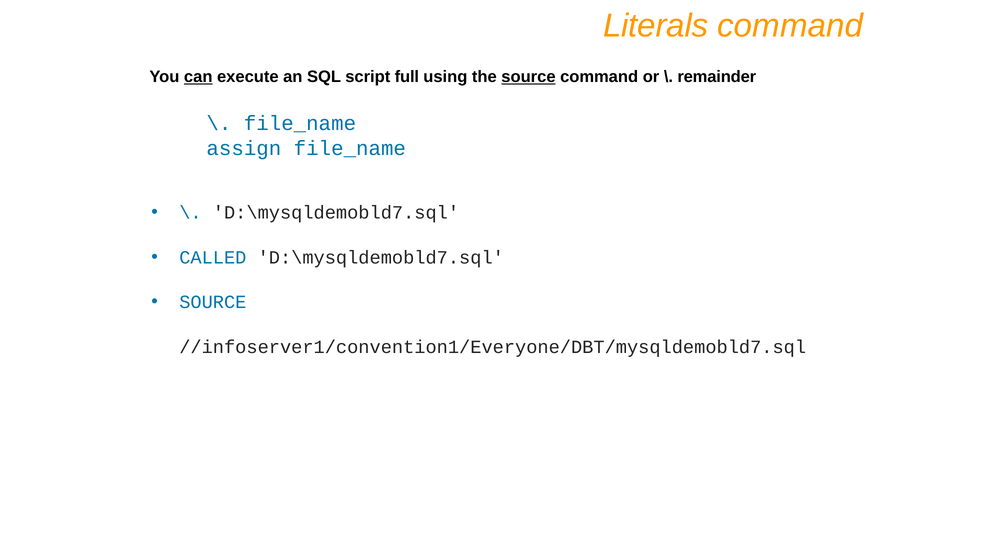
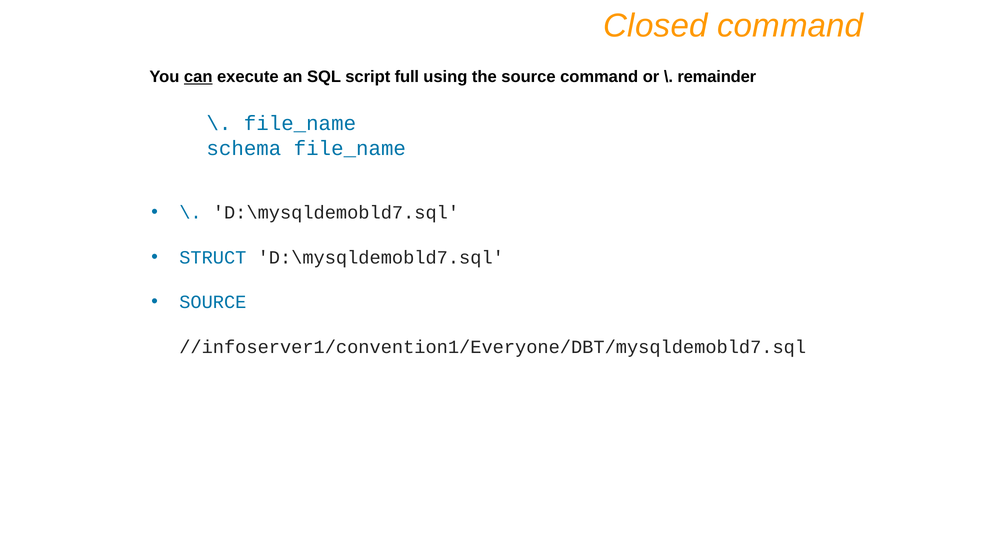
Literals: Literals -> Closed
source at (528, 77) underline: present -> none
assign: assign -> schema
CALLED: CALLED -> STRUCT
